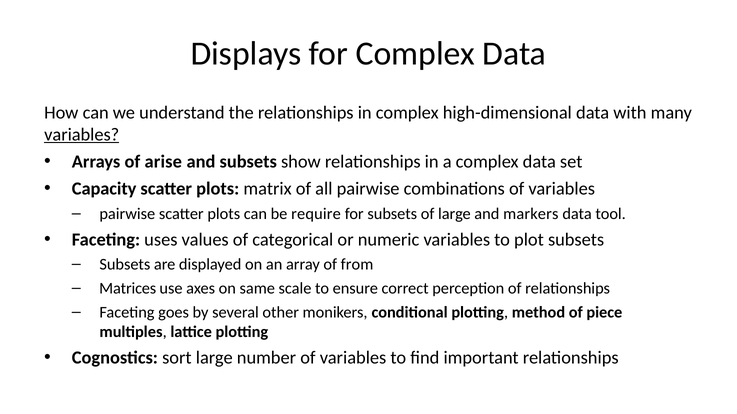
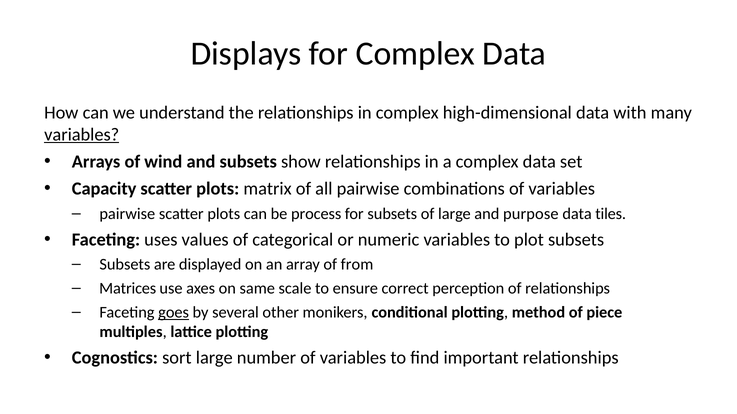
arise: arise -> wind
require: require -> process
markers: markers -> purpose
tool: tool -> tiles
goes underline: none -> present
